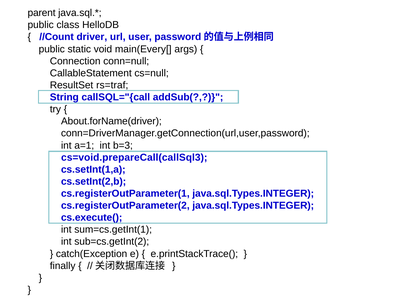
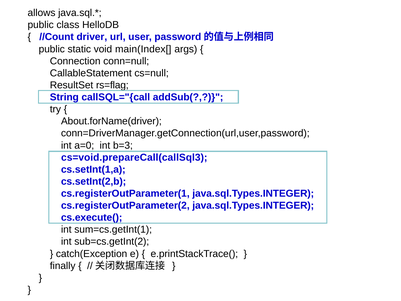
parent: parent -> allows
main(Every[: main(Every[ -> main(Index[
rs=traf: rs=traf -> rs=flag
a=1: a=1 -> a=0
